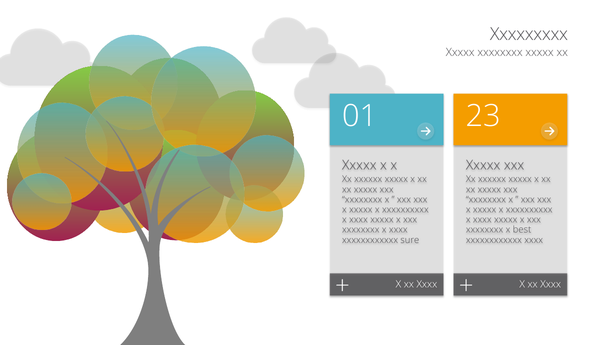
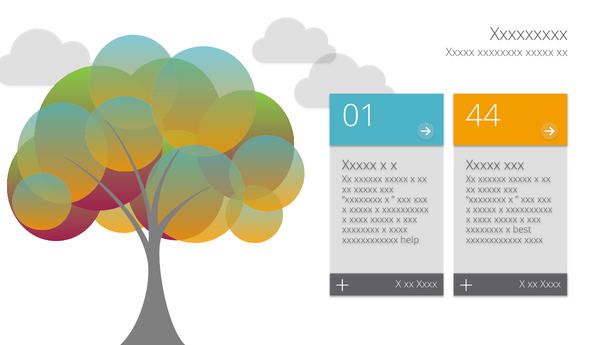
23: 23 -> 44
sure: sure -> help
